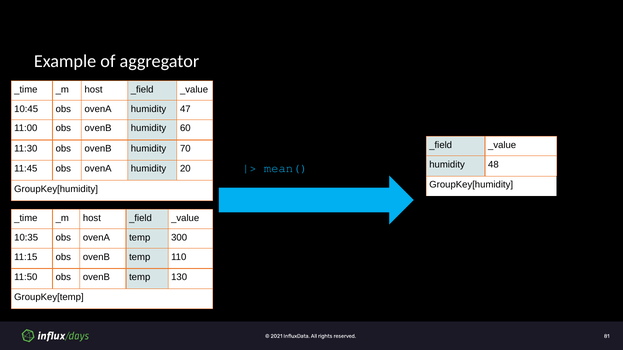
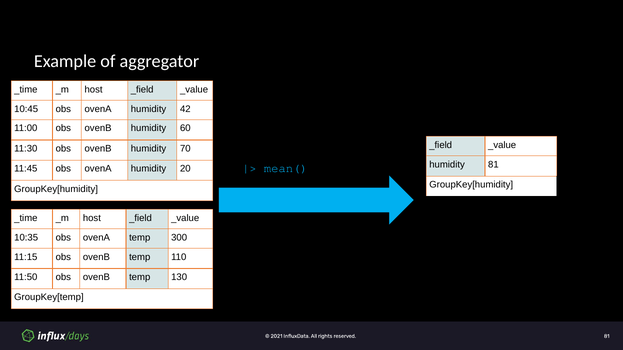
47: 47 -> 42
humidity 48: 48 -> 81
